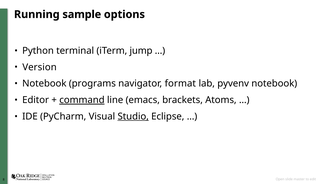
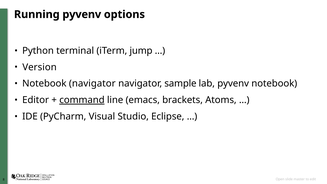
Running sample: sample -> pyvenv
Notebook programs: programs -> navigator
format: format -> sample
Studio underline: present -> none
